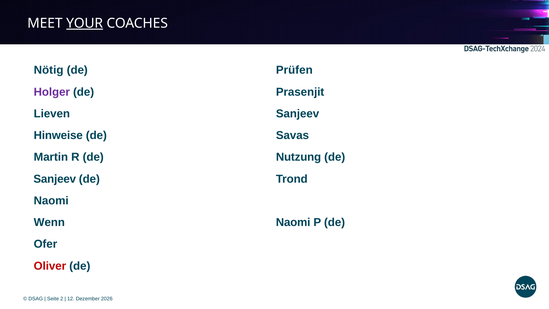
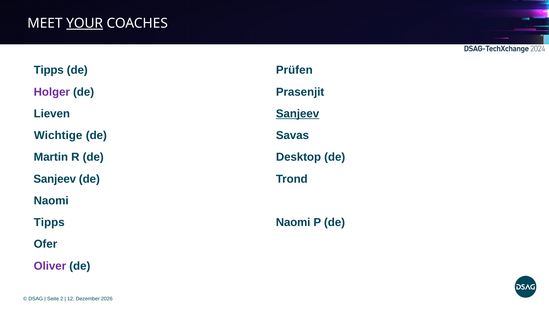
Nötig at (49, 70): Nötig -> Tipps
Sanjeev at (298, 114) underline: none -> present
Hinweise: Hinweise -> Wichtige
Nutzung: Nutzung -> Desktop
Wenn at (49, 222): Wenn -> Tipps
Oliver colour: red -> purple
